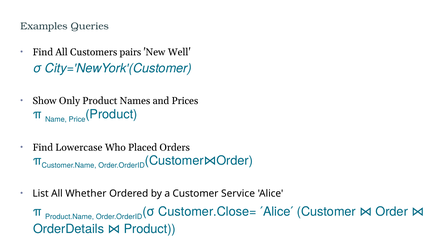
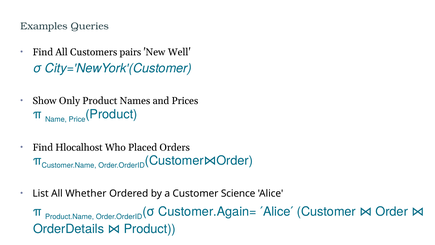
Lowercase: Lowercase -> Hlocalhost
Service: Service -> Science
Customer.Close=: Customer.Close= -> Customer.Again=
